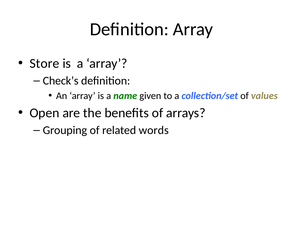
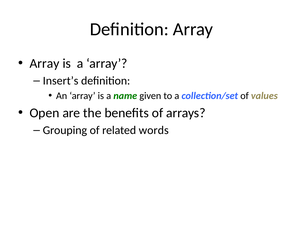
Store at (44, 64): Store -> Array
Check’s: Check’s -> Insert’s
